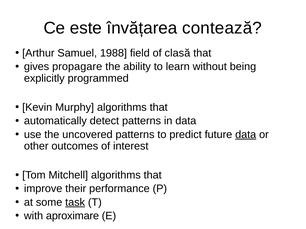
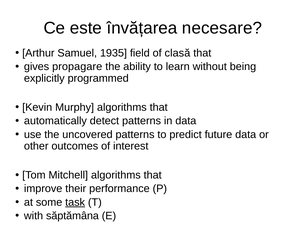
contează: contează -> necesare
1988: 1988 -> 1935
data at (246, 135) underline: present -> none
aproximare: aproximare -> săptămâna
